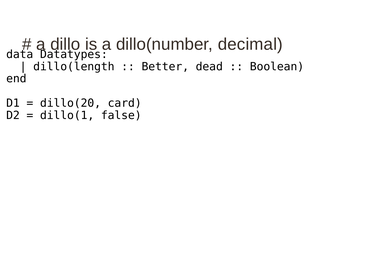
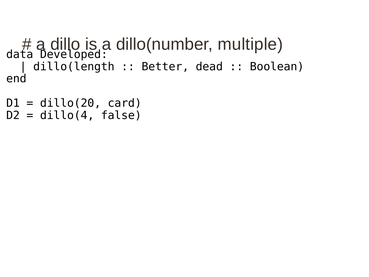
decimal: decimal -> multiple
Datatypes: Datatypes -> Developed
dillo(1: dillo(1 -> dillo(4
